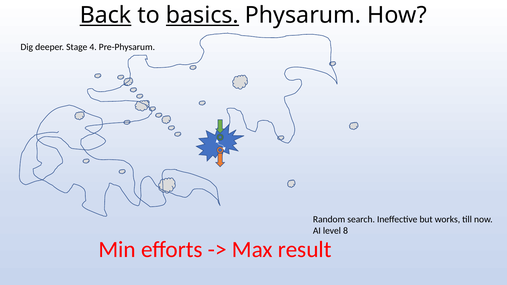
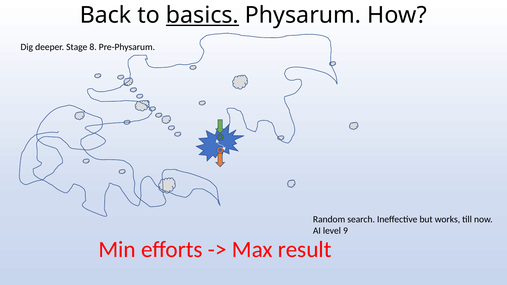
Back underline: present -> none
4: 4 -> 8
8: 8 -> 9
